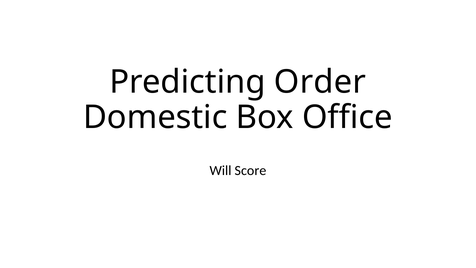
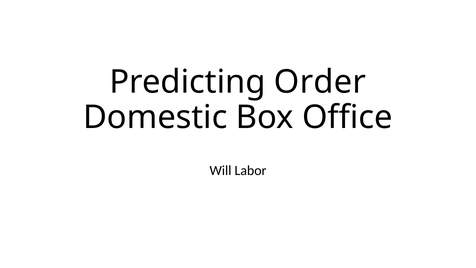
Score: Score -> Labor
